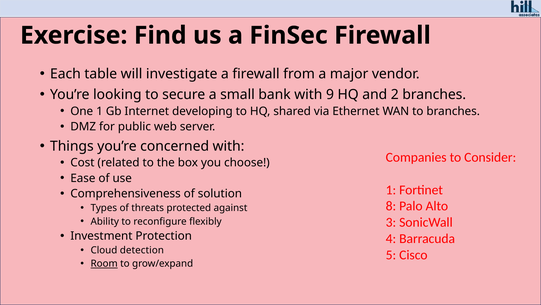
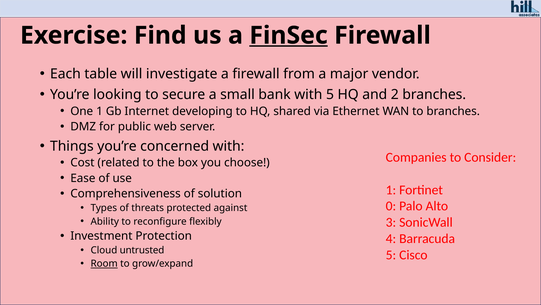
FinSec underline: none -> present
with 9: 9 -> 5
8: 8 -> 0
detection: detection -> untrusted
